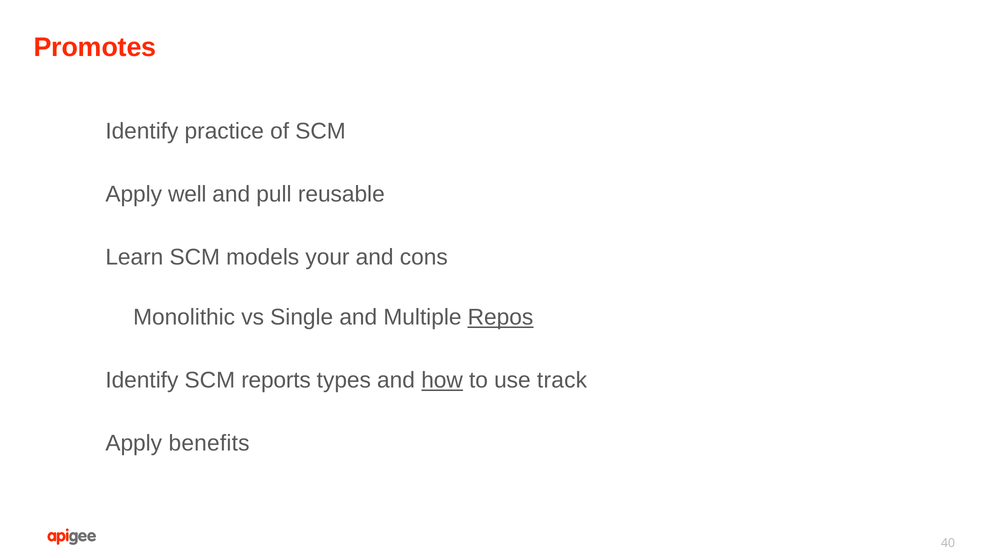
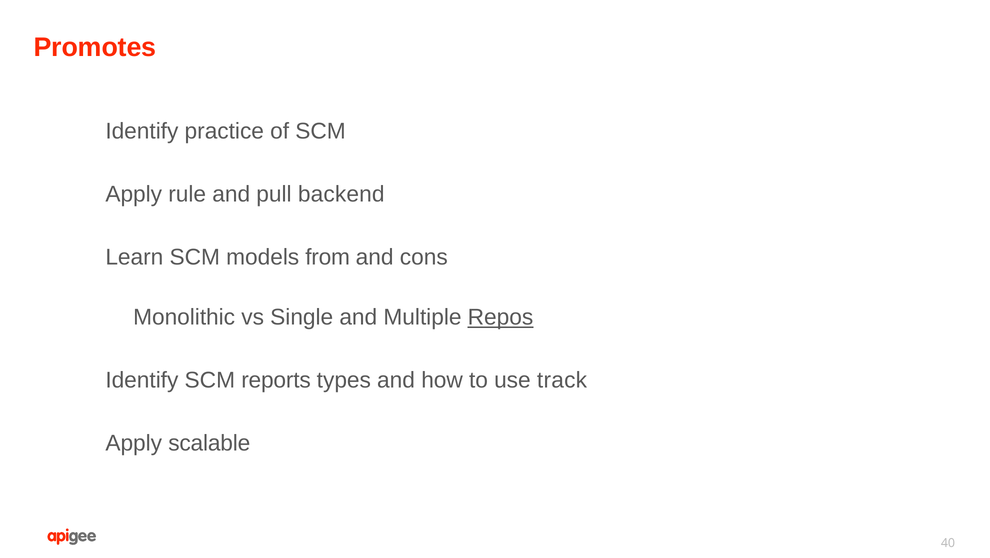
well: well -> rule
reusable: reusable -> backend
your: your -> from
how underline: present -> none
benefits: benefits -> scalable
